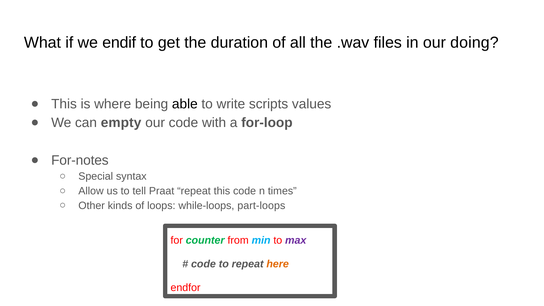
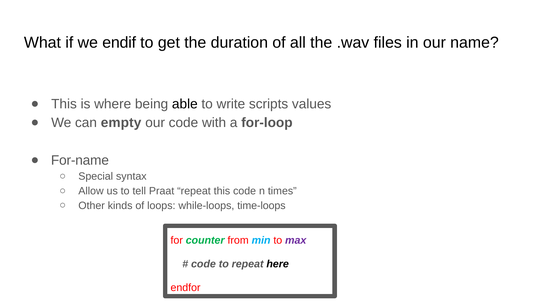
doing: doing -> name
For-notes: For-notes -> For-name
part-loops: part-loops -> time-loops
here colour: orange -> black
